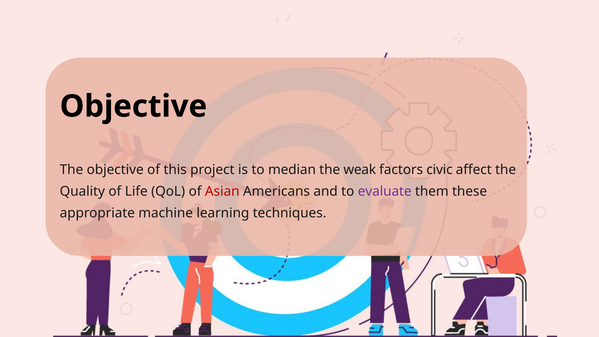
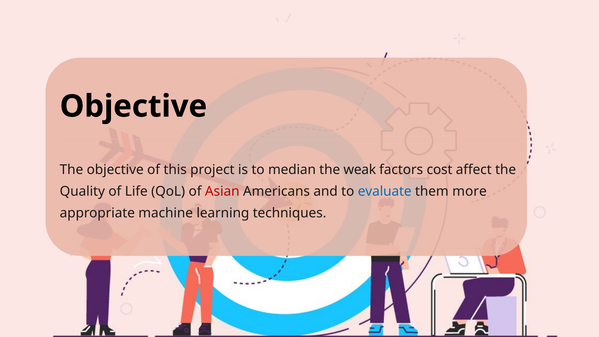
civic: civic -> cost
evaluate colour: purple -> blue
these: these -> more
